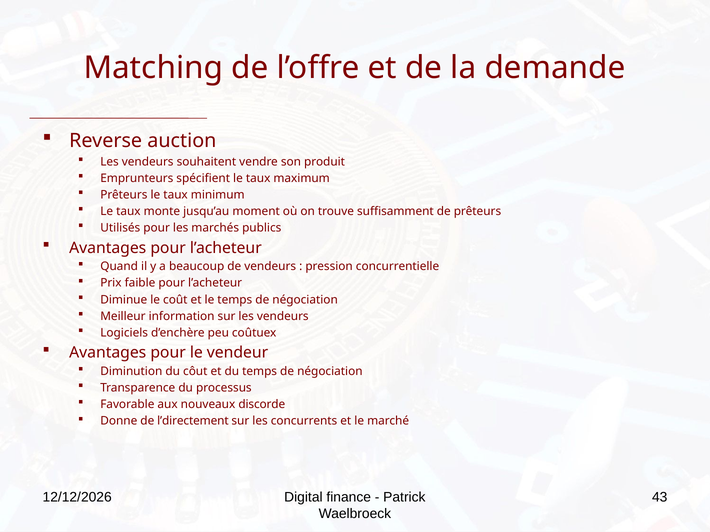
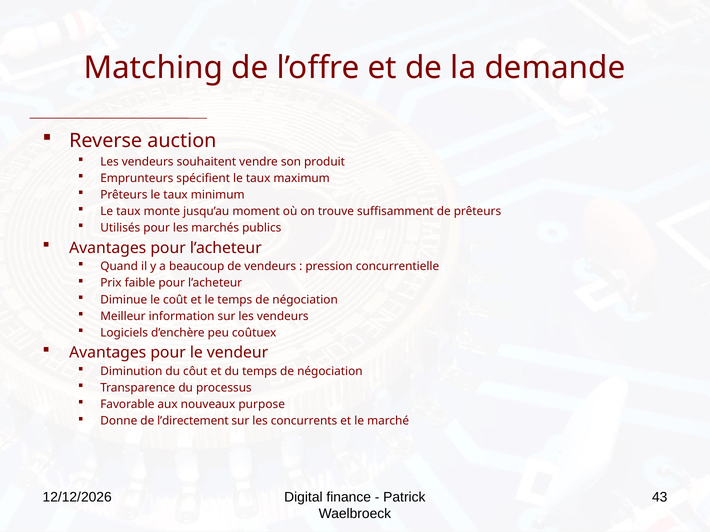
discorde: discorde -> purpose
